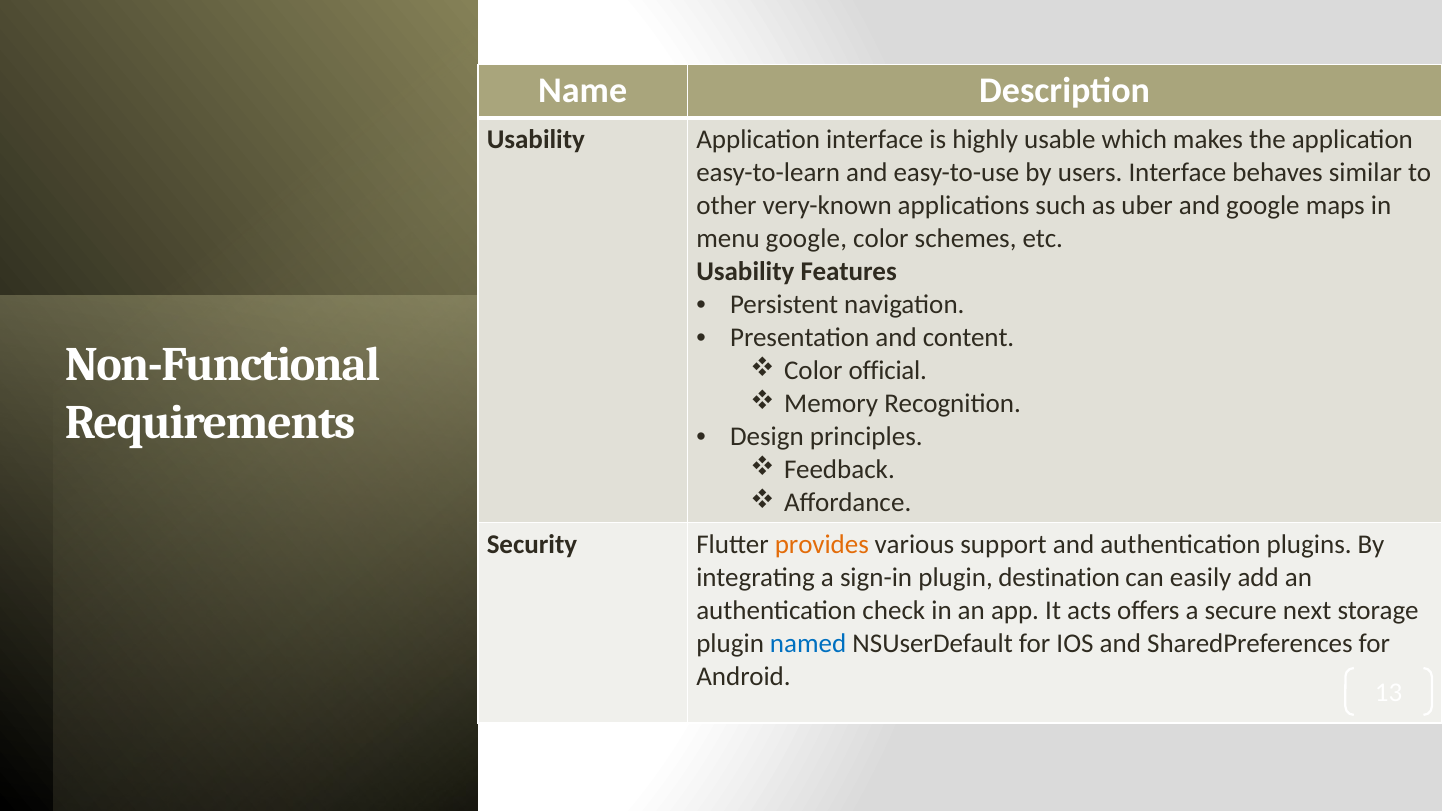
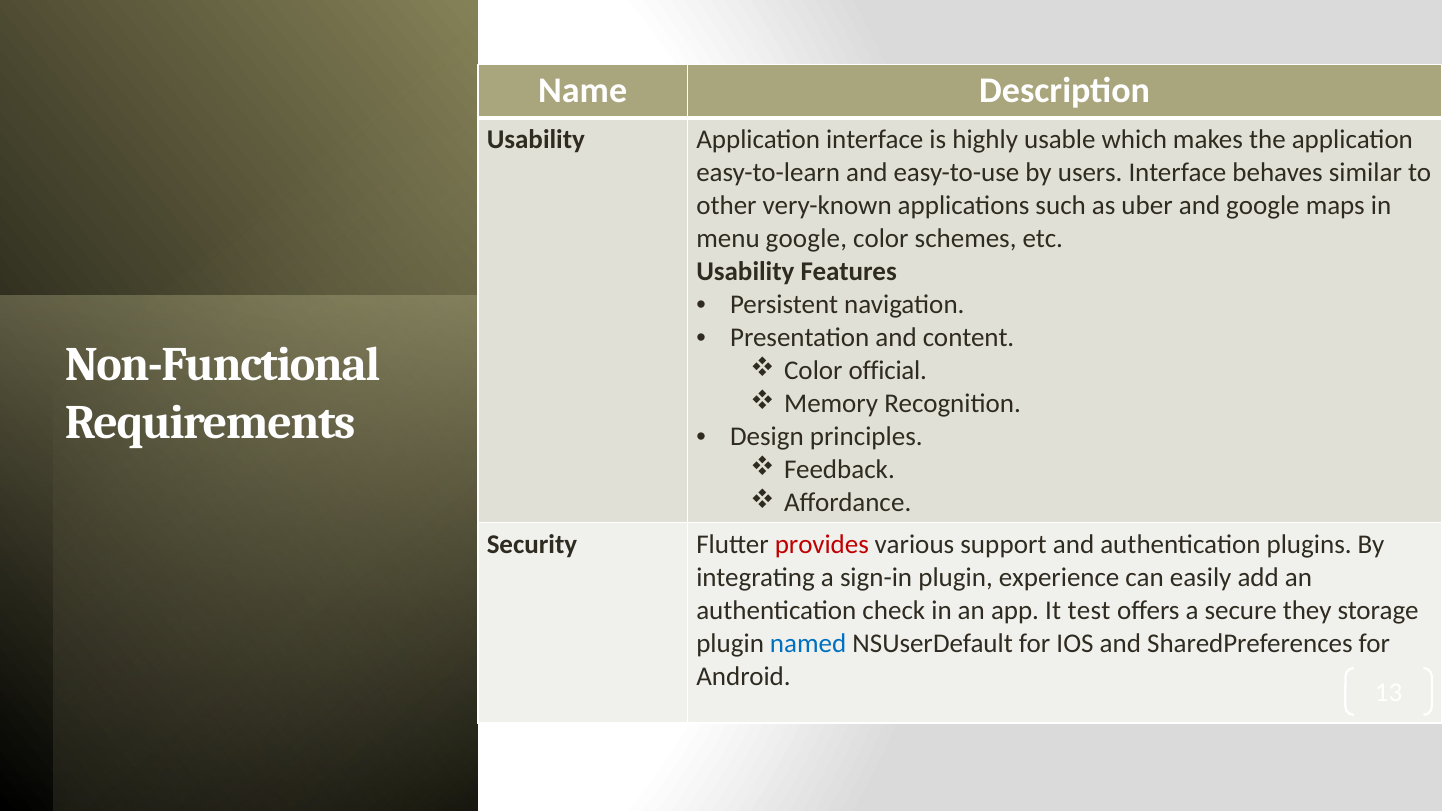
provides colour: orange -> red
destination: destination -> experience
acts: acts -> test
next: next -> they
